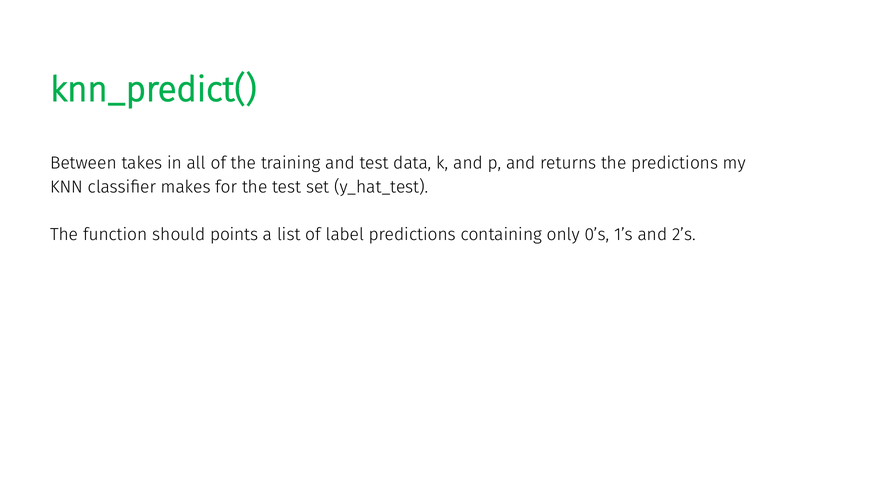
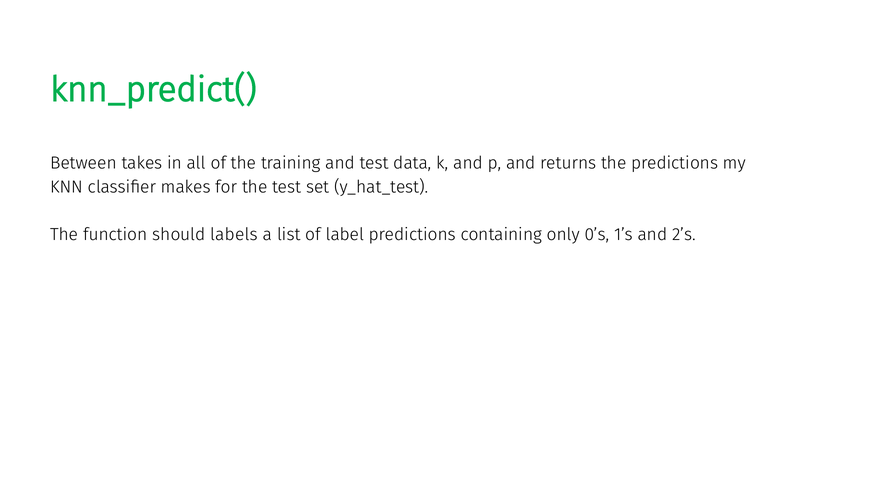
points: points -> labels
